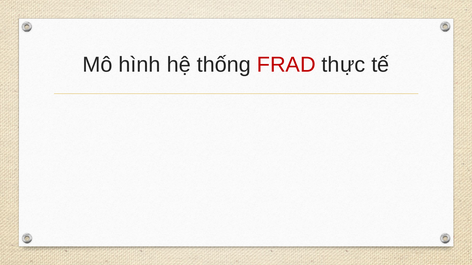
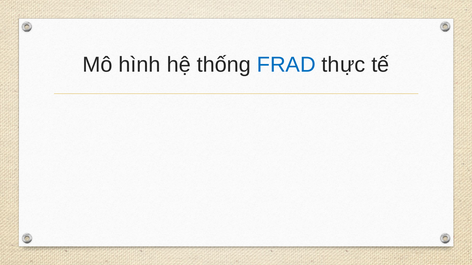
FRAD colour: red -> blue
